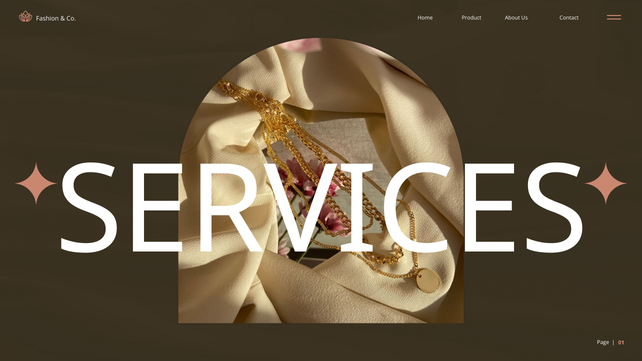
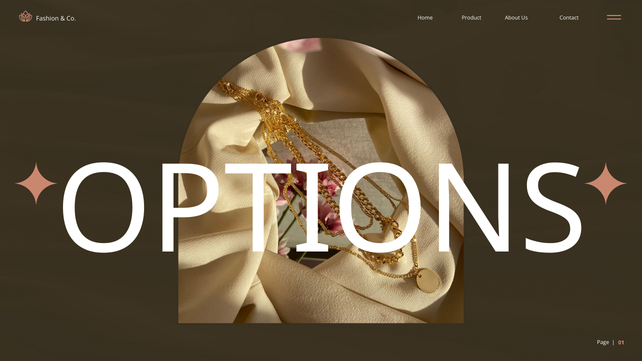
SERVICES: SERVICES -> OPTIONS
